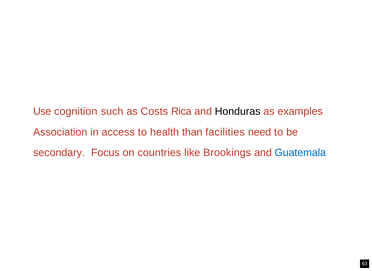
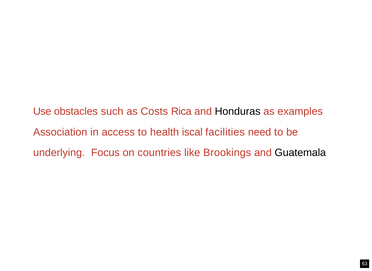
cognition: cognition -> obstacles
than: than -> iscal
secondary: secondary -> underlying
Guatemala colour: blue -> black
